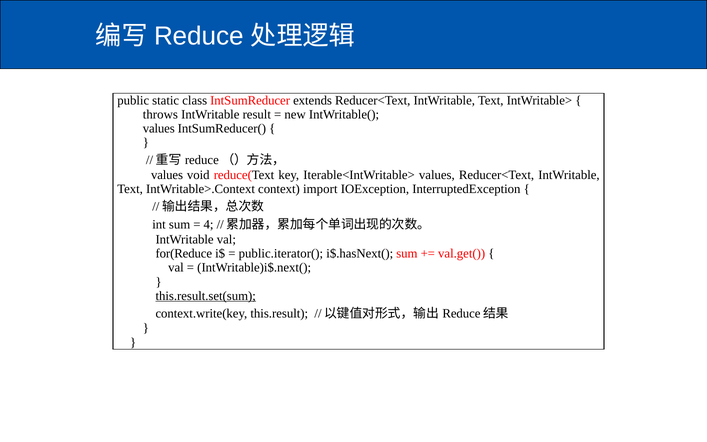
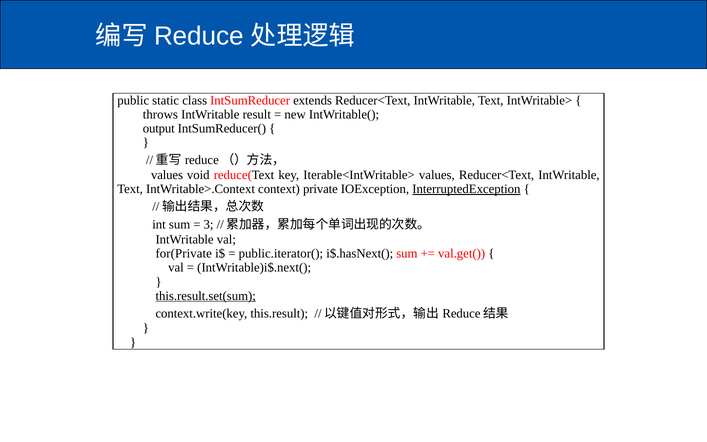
values at (159, 128): values -> output
import: import -> private
InterruptedException underline: none -> present
4: 4 -> 3
for(Reduce: for(Reduce -> for(Private
